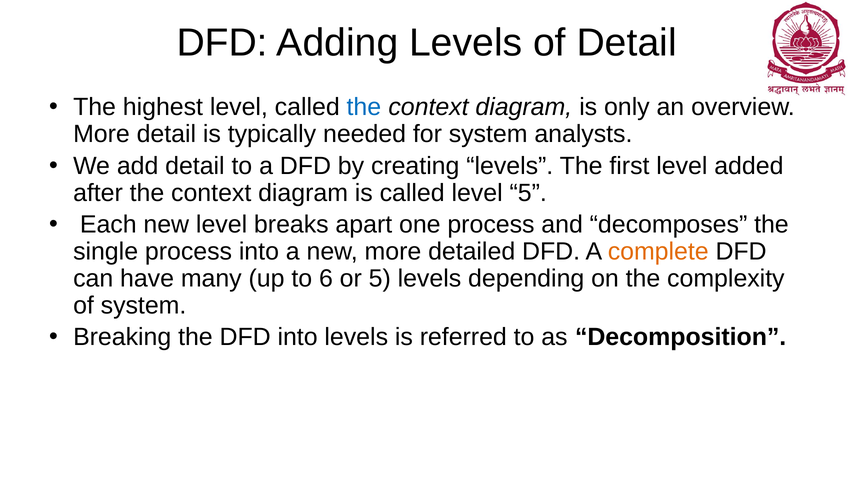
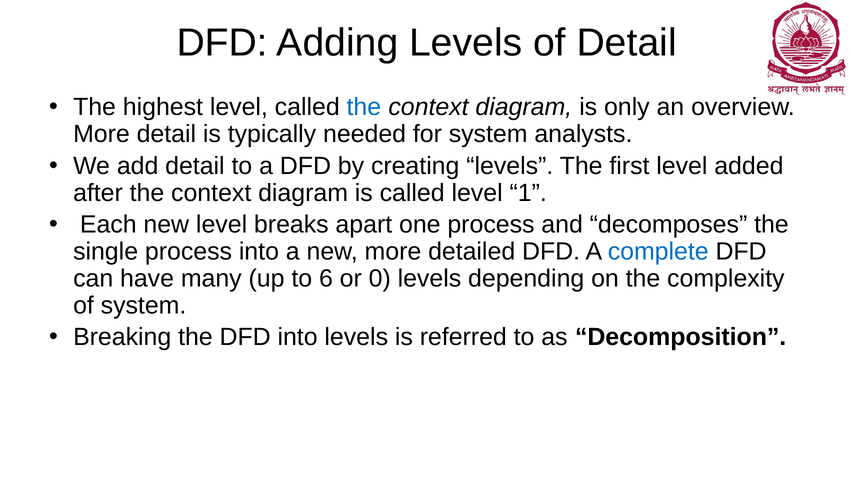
level 5: 5 -> 1
complete colour: orange -> blue
or 5: 5 -> 0
